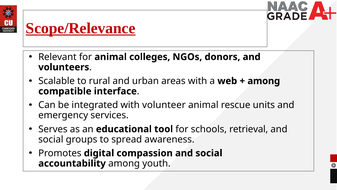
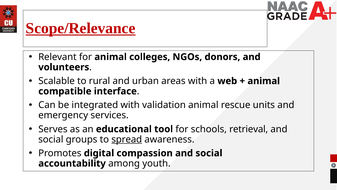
among at (264, 81): among -> animal
volunteer: volunteer -> validation
spread underline: none -> present
